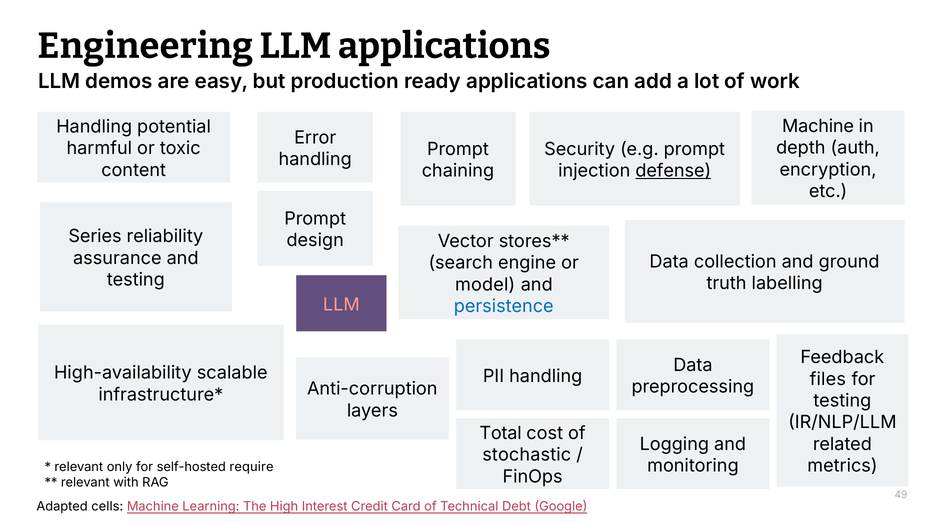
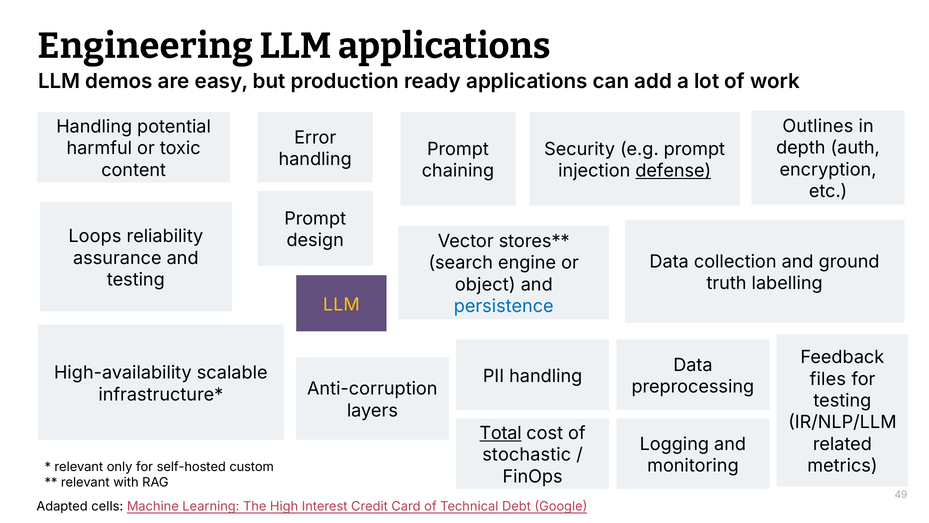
Machine at (818, 126): Machine -> Outlines
Series: Series -> Loops
model: model -> object
LLM at (341, 304) colour: pink -> yellow
Total underline: none -> present
require: require -> custom
